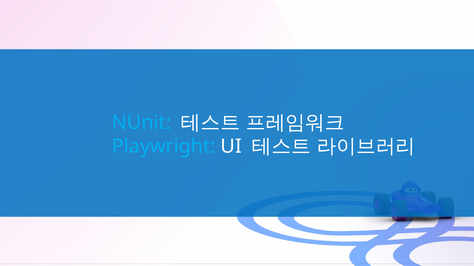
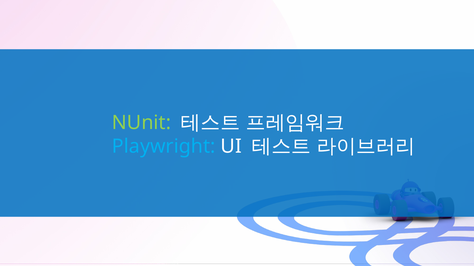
NUnit colour: light blue -> light green
